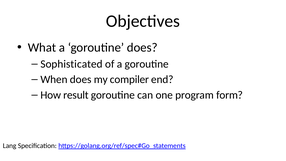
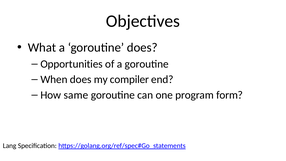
Sophisticated: Sophisticated -> Opportunities
result: result -> same
